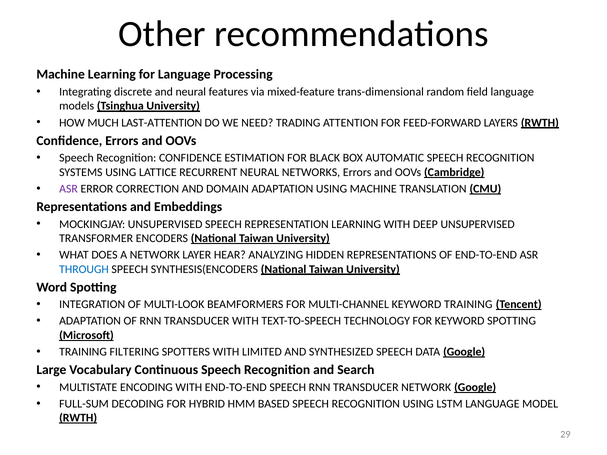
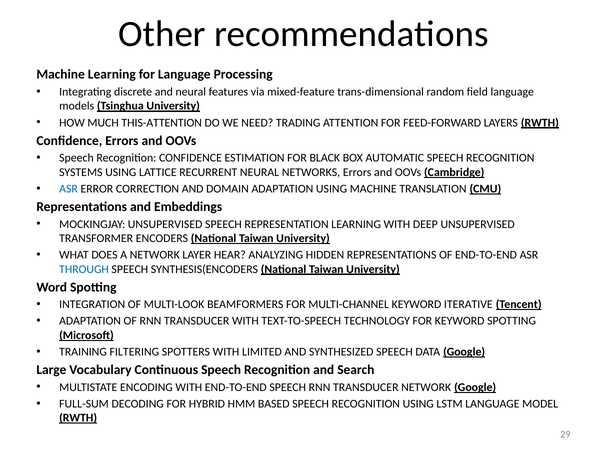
LAST-ATTENTION: LAST-ATTENTION -> THIS-ATTENTION
ASR at (69, 189) colour: purple -> blue
KEYWORD TRAINING: TRAINING -> ITERATIVE
